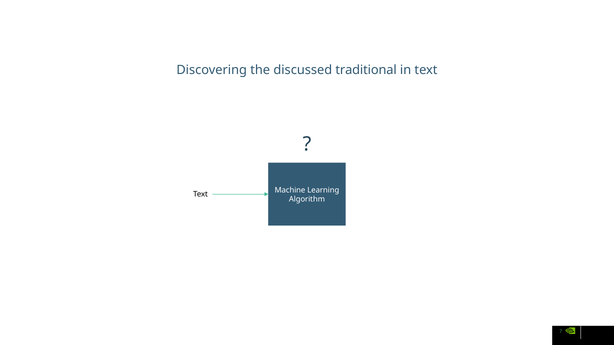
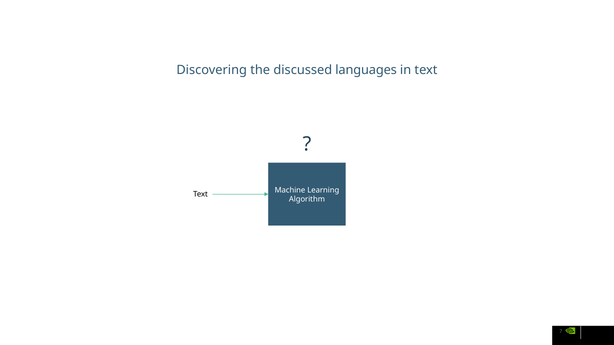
traditional: traditional -> languages
